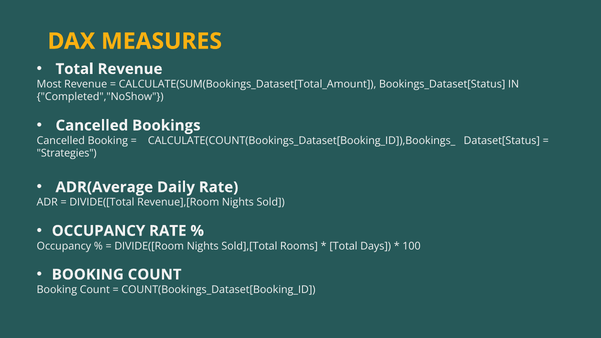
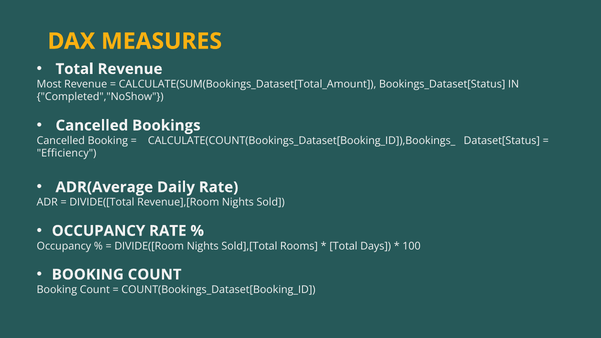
Strategies: Strategies -> Efficiency
